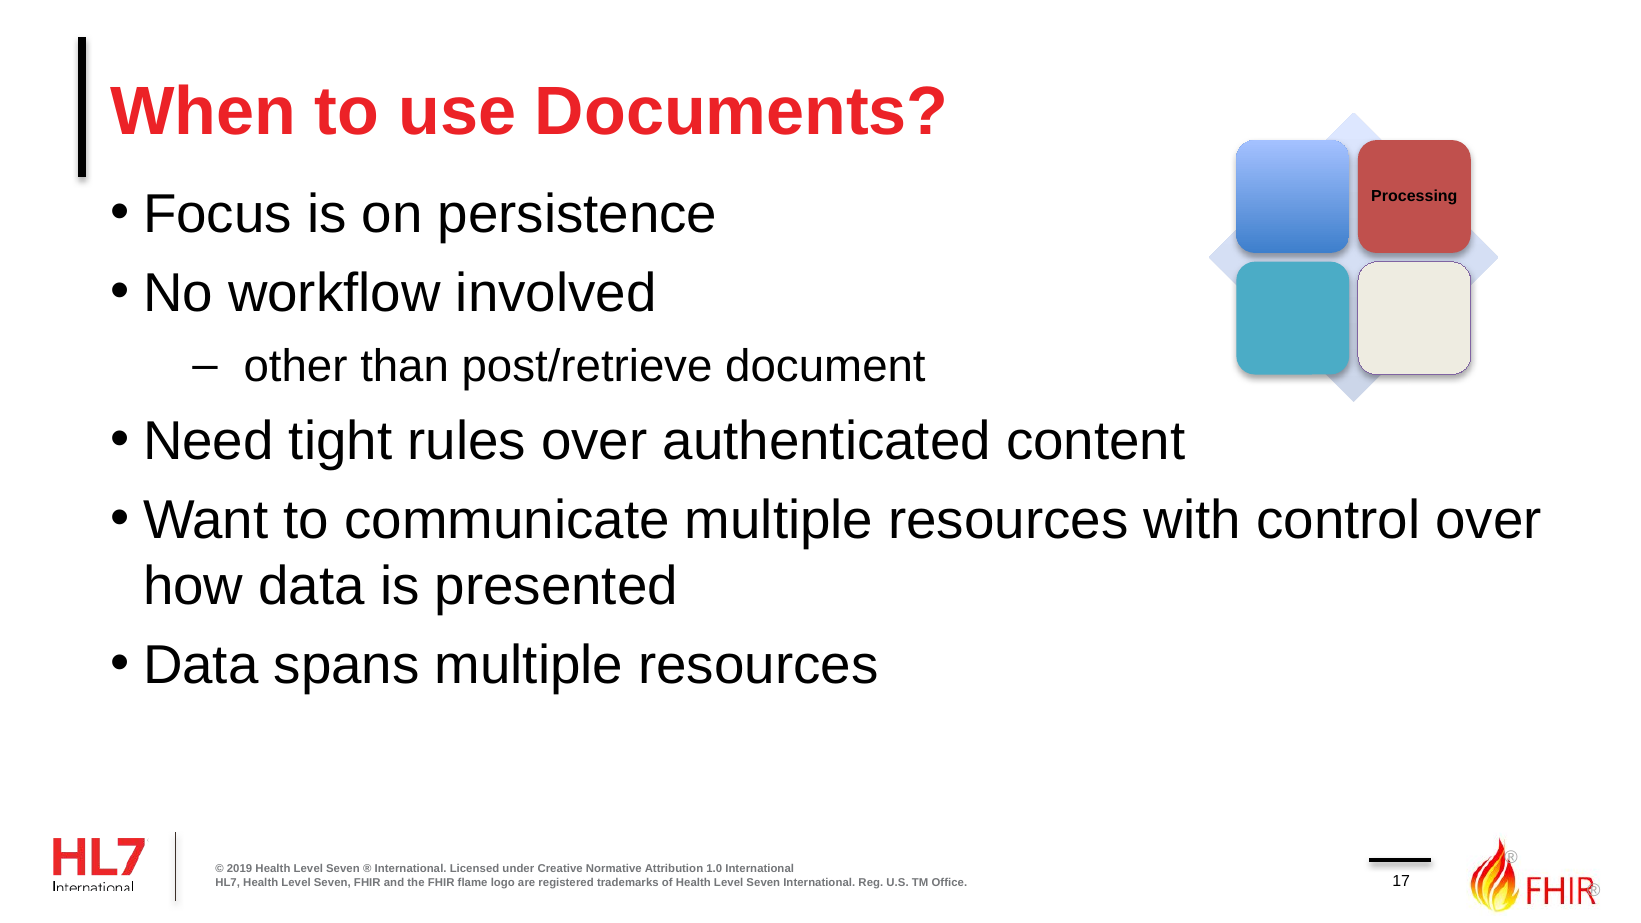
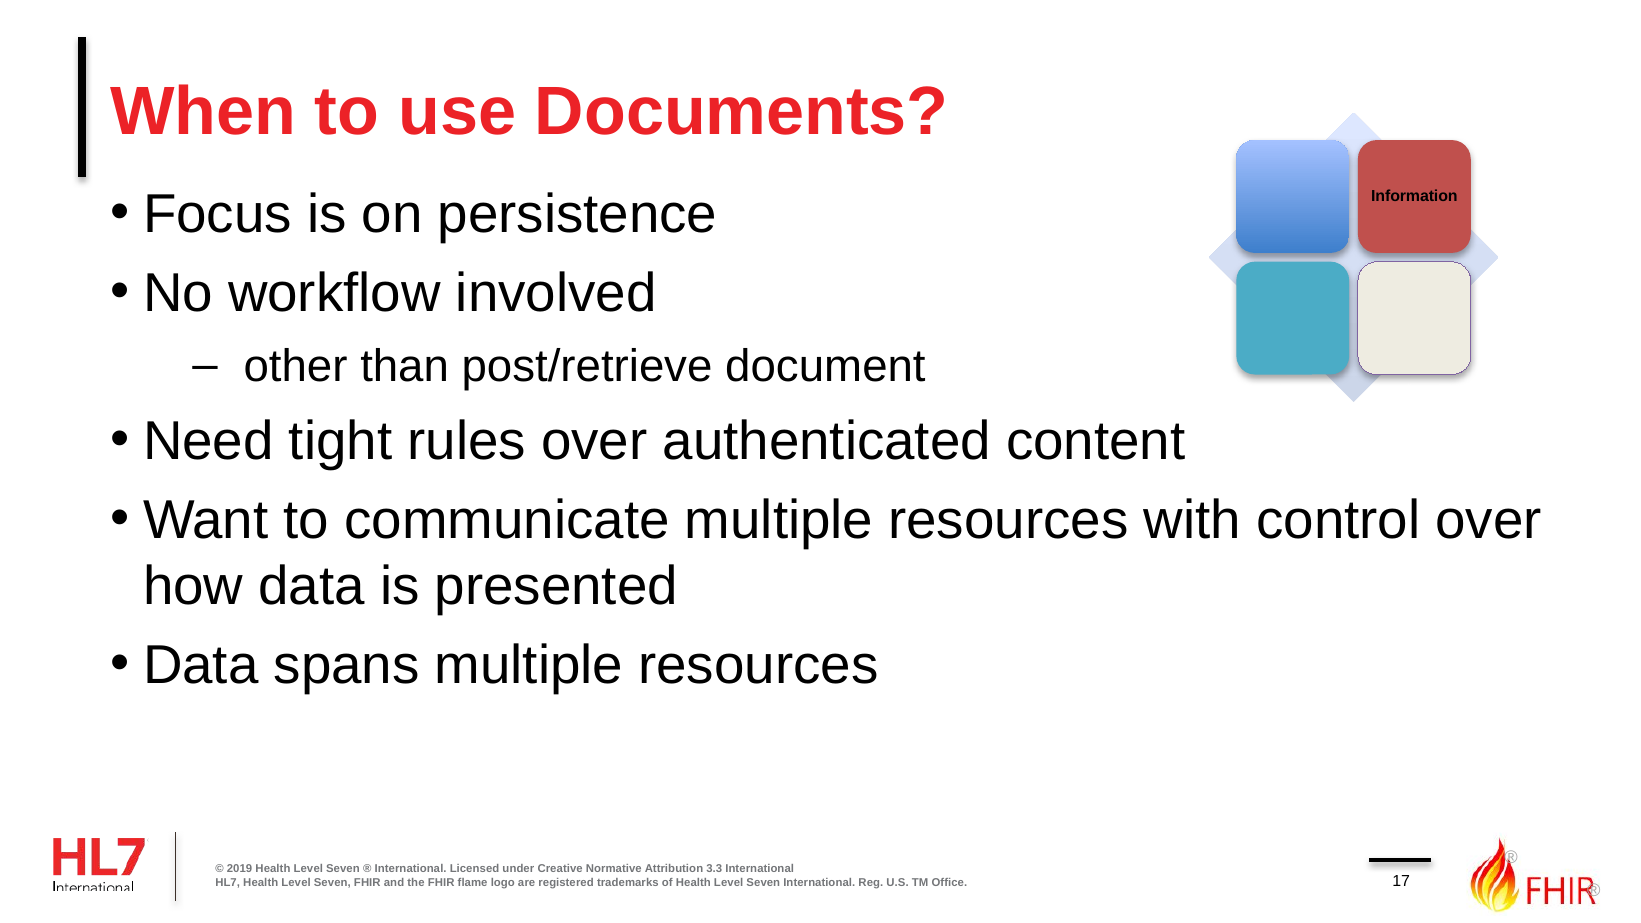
Processing: Processing -> Information
1.0: 1.0 -> 3.3
